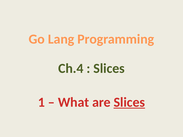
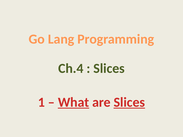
What underline: none -> present
